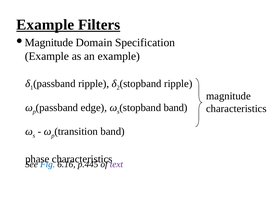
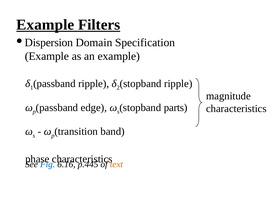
Magnitude at (49, 43): Magnitude -> Dispersion
band at (176, 108): band -> parts
text colour: purple -> orange
